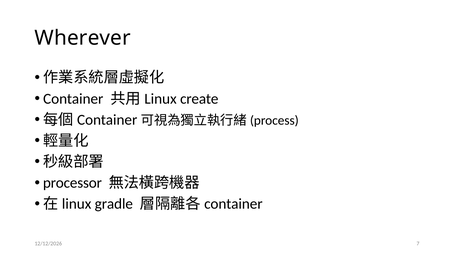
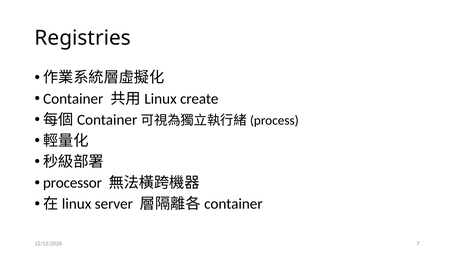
Wherever: Wherever -> Registries
gradle: gradle -> server
